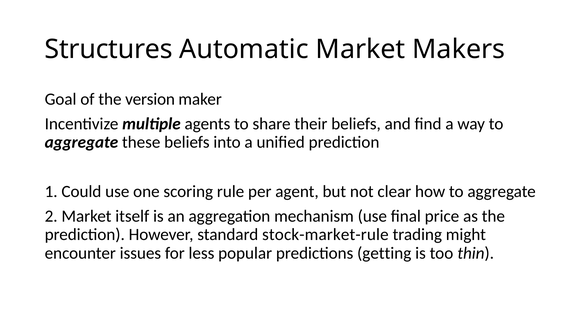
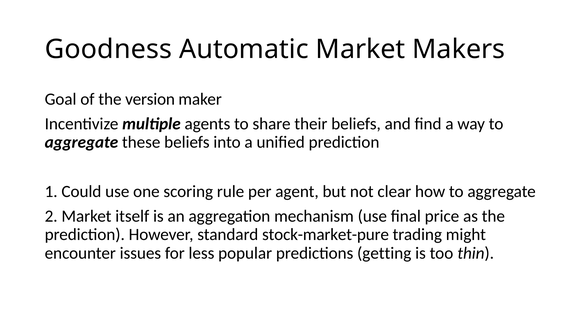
Structures: Structures -> Goodness
stock-market-rule: stock-market-rule -> stock-market-pure
